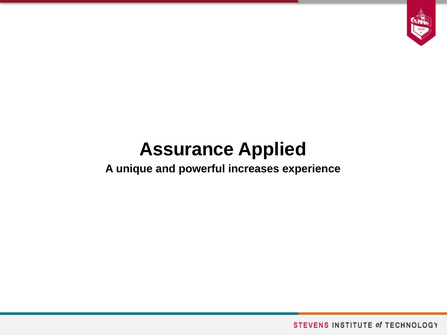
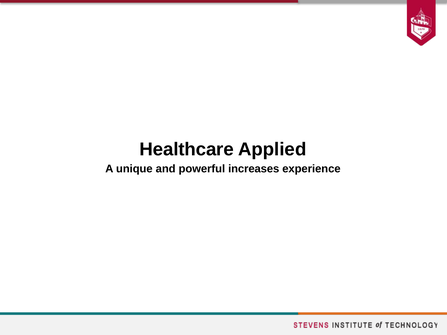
Assurance: Assurance -> Healthcare
